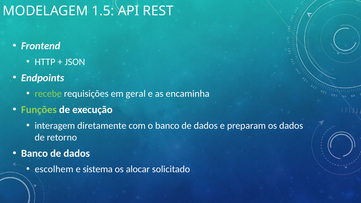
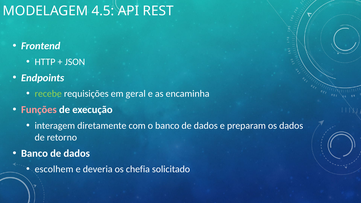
1.5: 1.5 -> 4.5
Funções colour: light green -> pink
sistema: sistema -> deveria
alocar: alocar -> chefia
